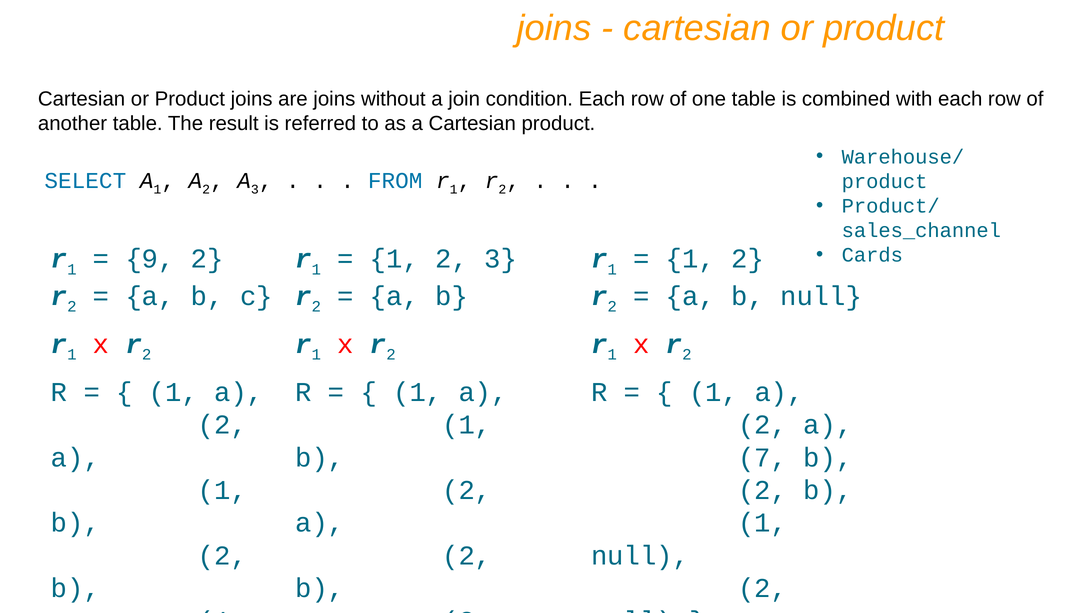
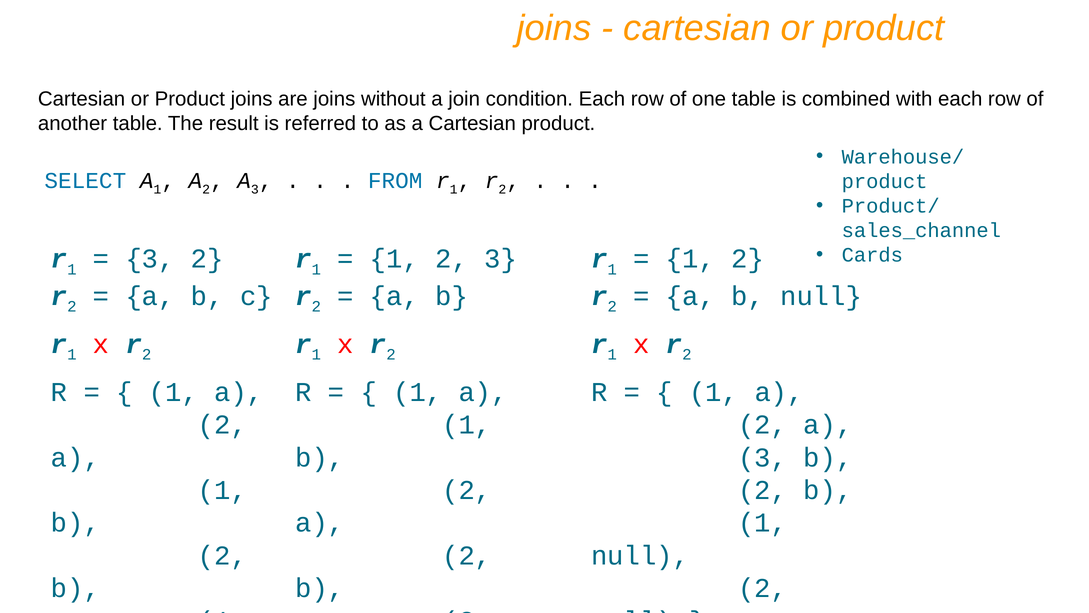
9 at (150, 259): 9 -> 3
7 at (763, 457): 7 -> 3
